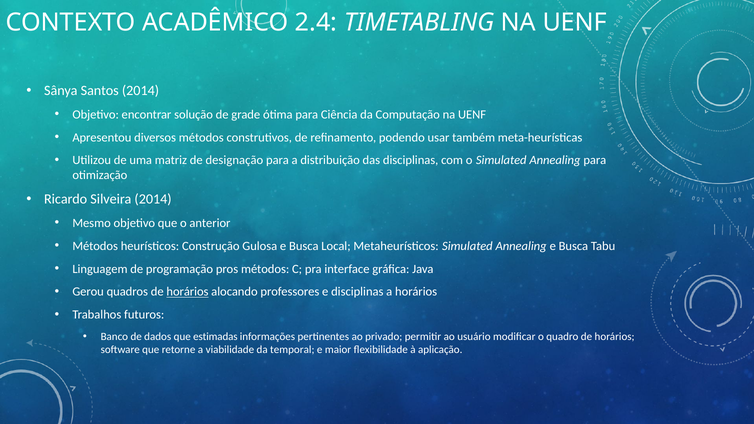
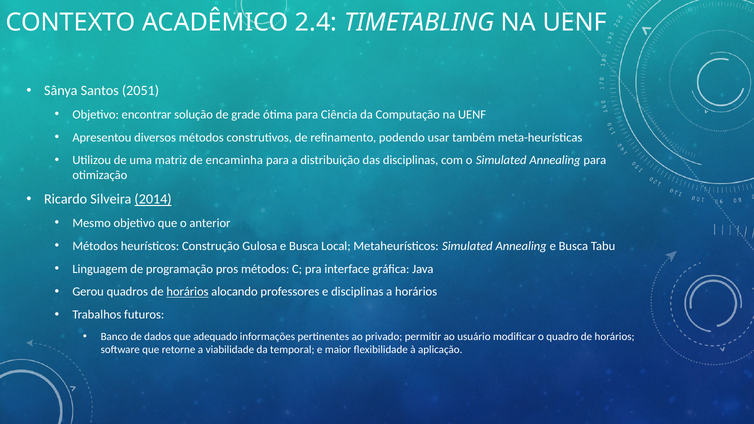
Santos 2014: 2014 -> 2051
designação: designação -> encaminha
2014 at (153, 199) underline: none -> present
estimadas: estimadas -> adequado
